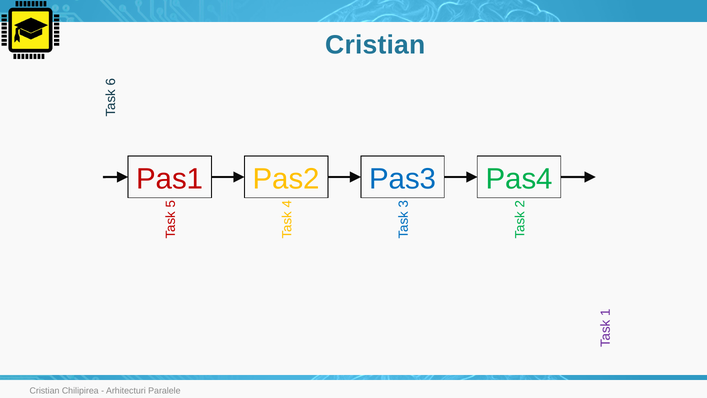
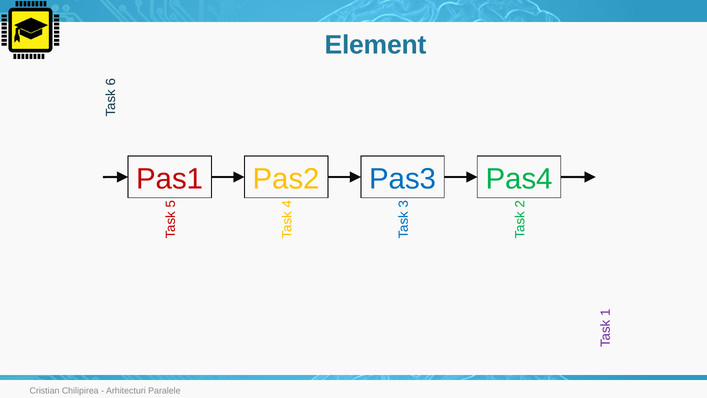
Cristian at (375, 45): Cristian -> Element
